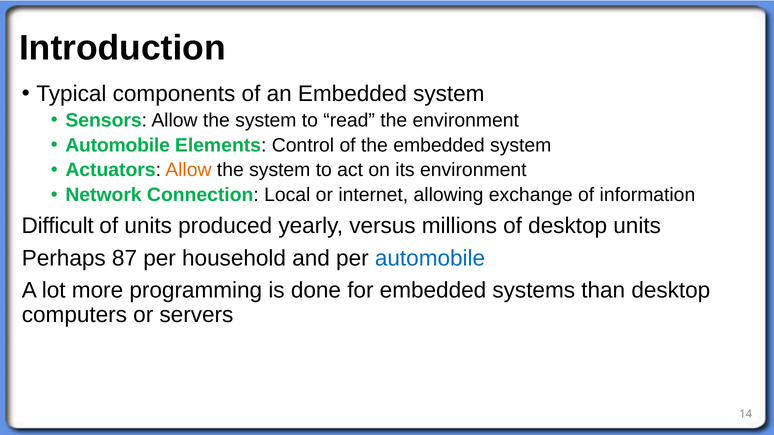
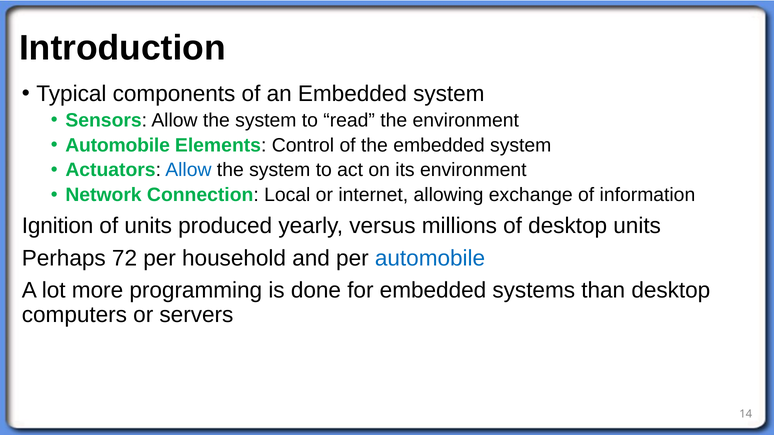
Allow at (188, 170) colour: orange -> blue
Difficult: Difficult -> Ignition
87: 87 -> 72
